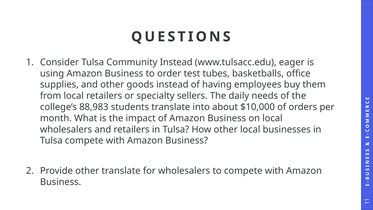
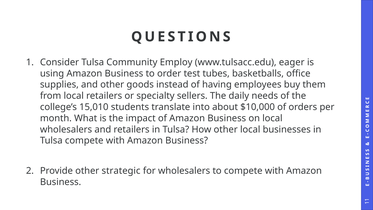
Community Instead: Instead -> Employ
88,983: 88,983 -> 15,010
other translate: translate -> strategic
